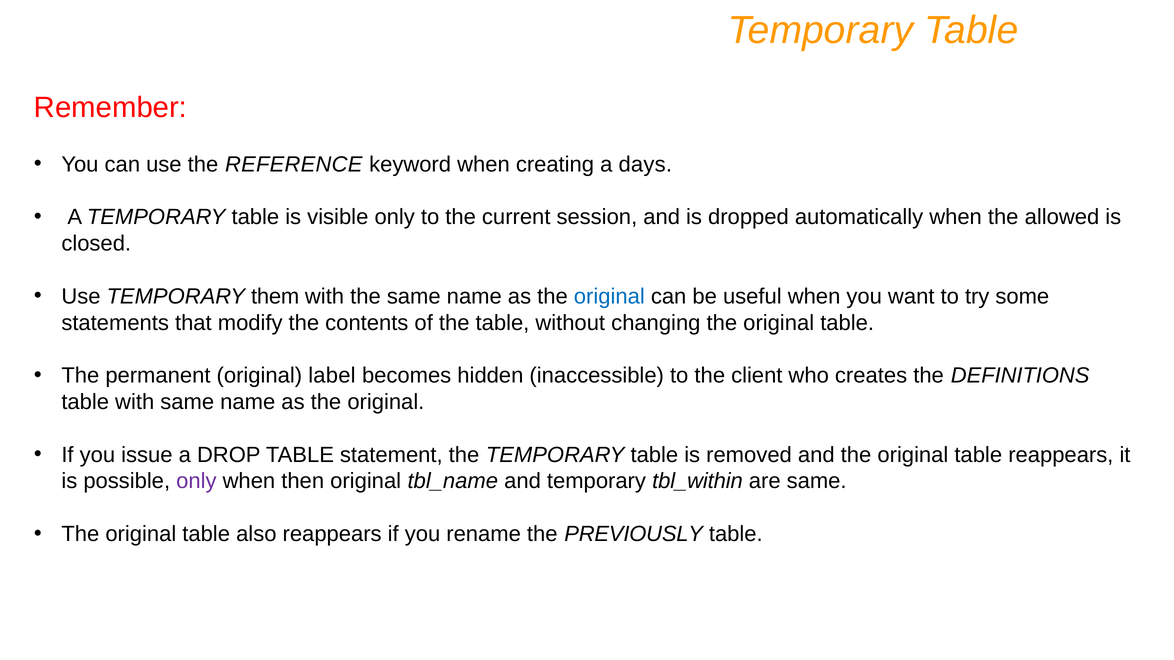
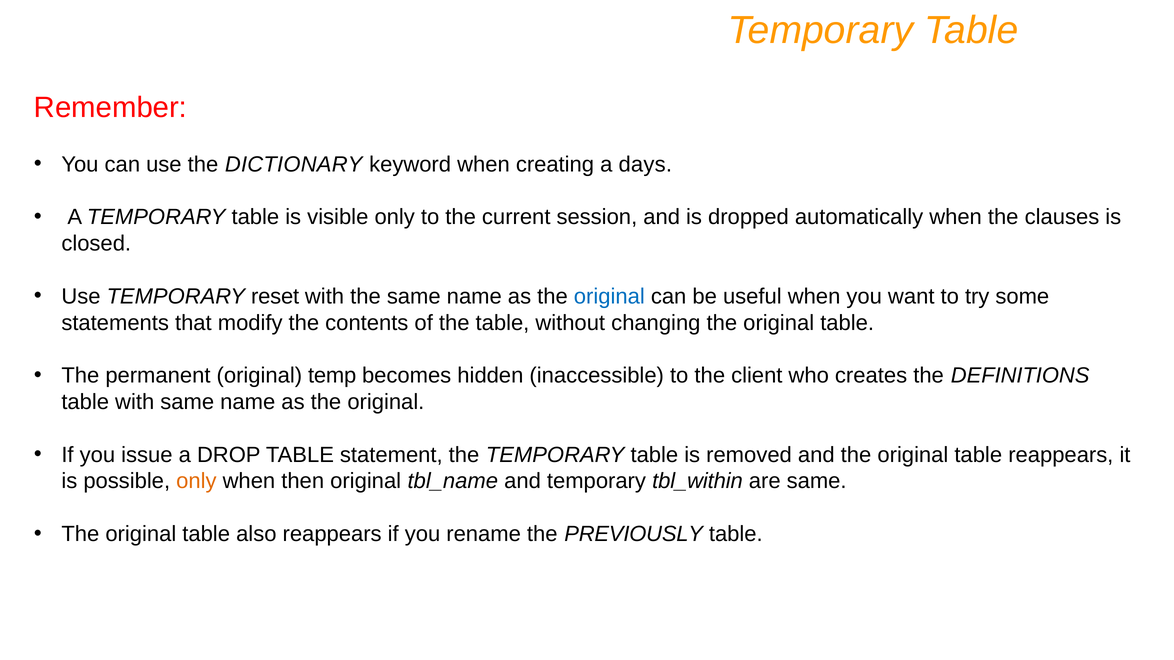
REFERENCE: REFERENCE -> DICTIONARY
allowed: allowed -> clauses
them: them -> reset
label: label -> temp
only at (196, 481) colour: purple -> orange
